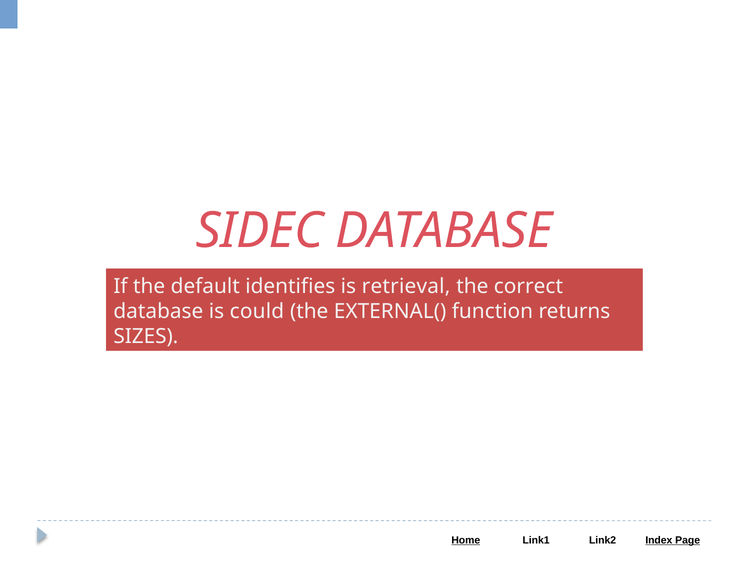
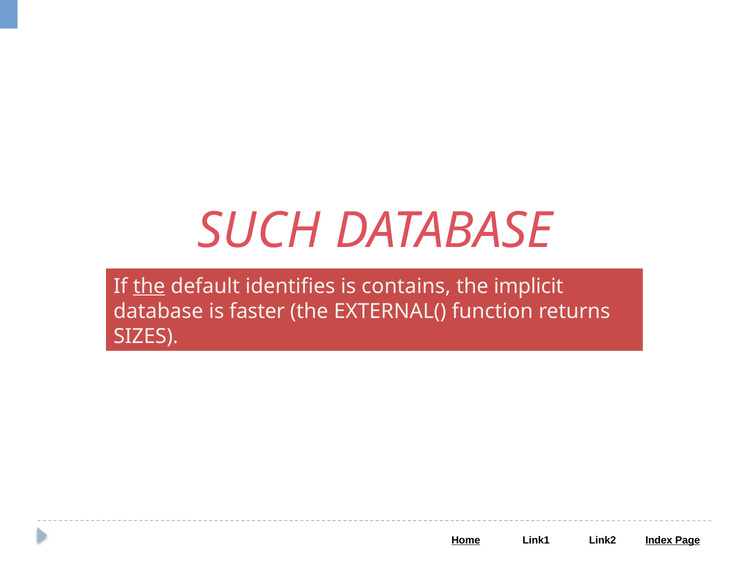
SIDEC: SIDEC -> SUCH
the at (149, 286) underline: none -> present
retrieval: retrieval -> contains
correct: correct -> implicit
could: could -> faster
